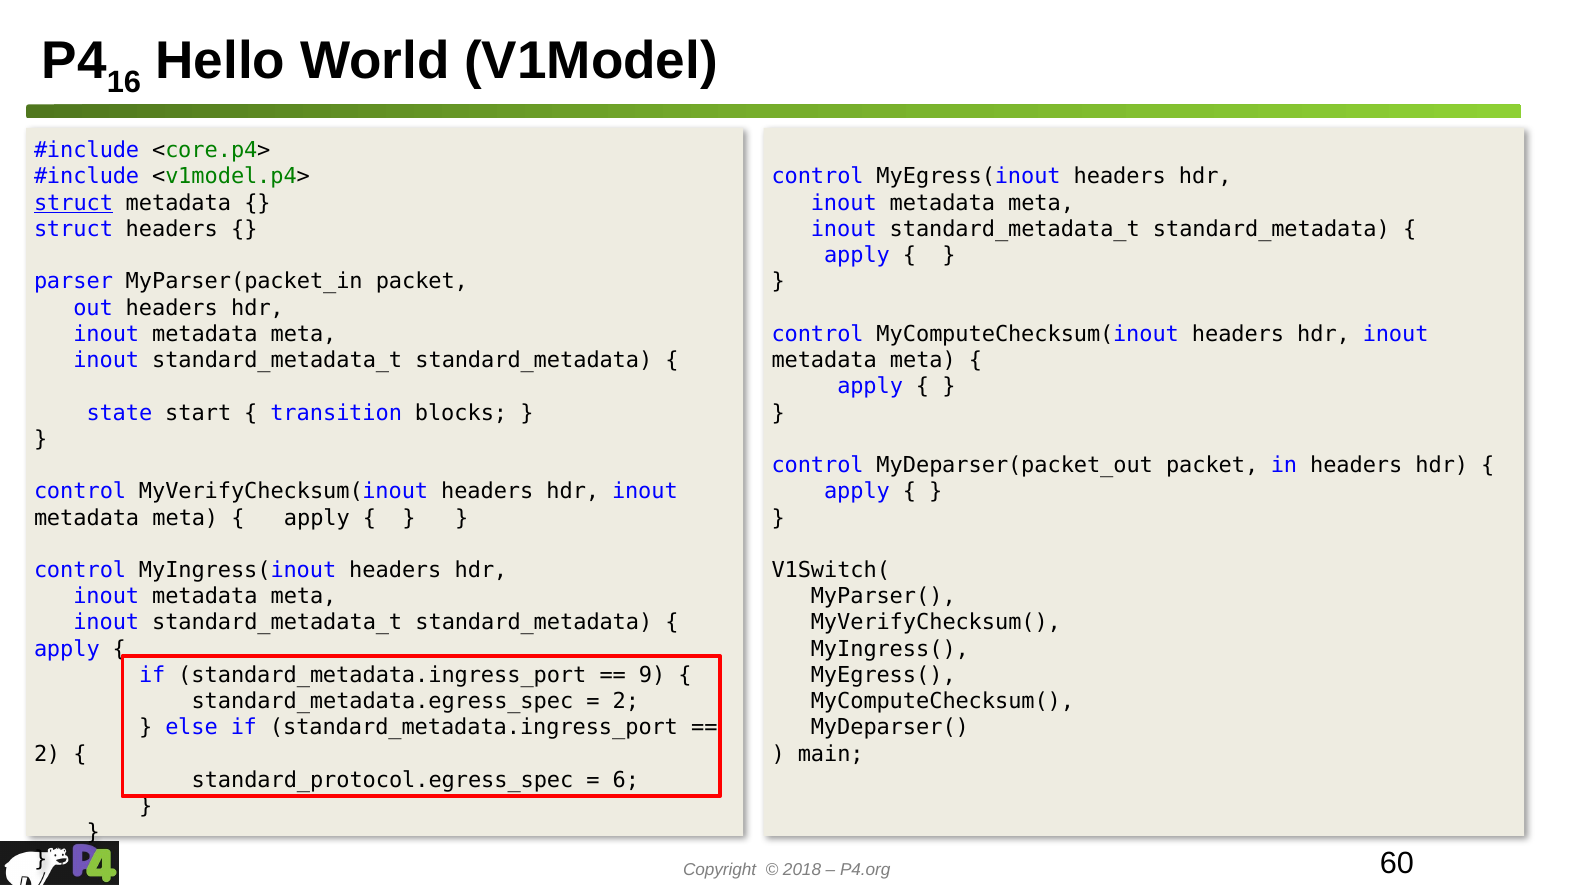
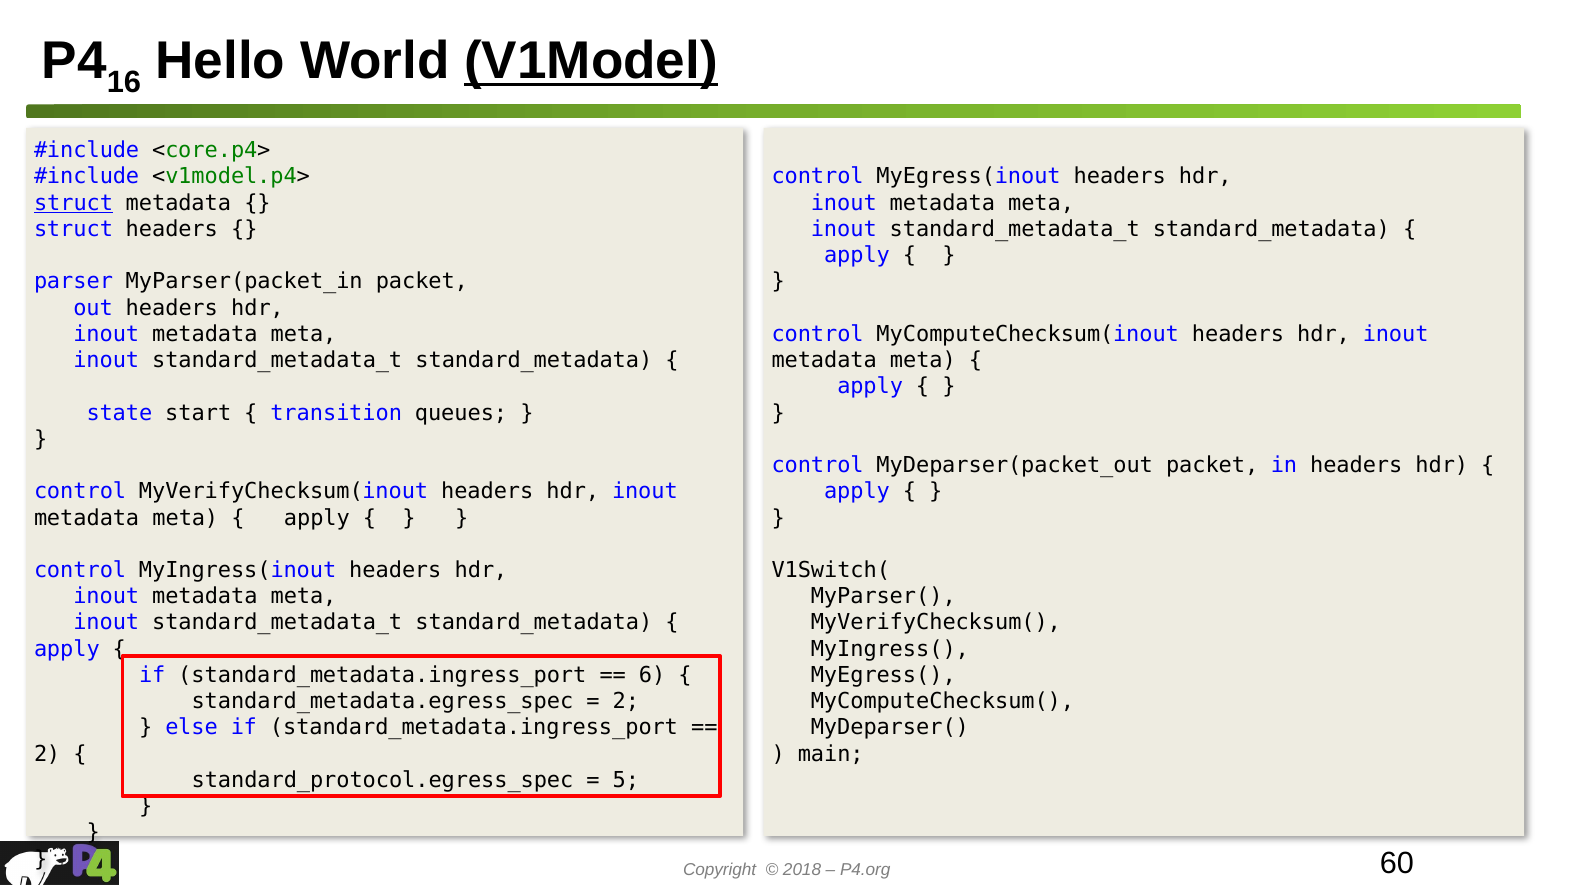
V1Model underline: none -> present
blocks: blocks -> queues
9: 9 -> 6
6: 6 -> 5
